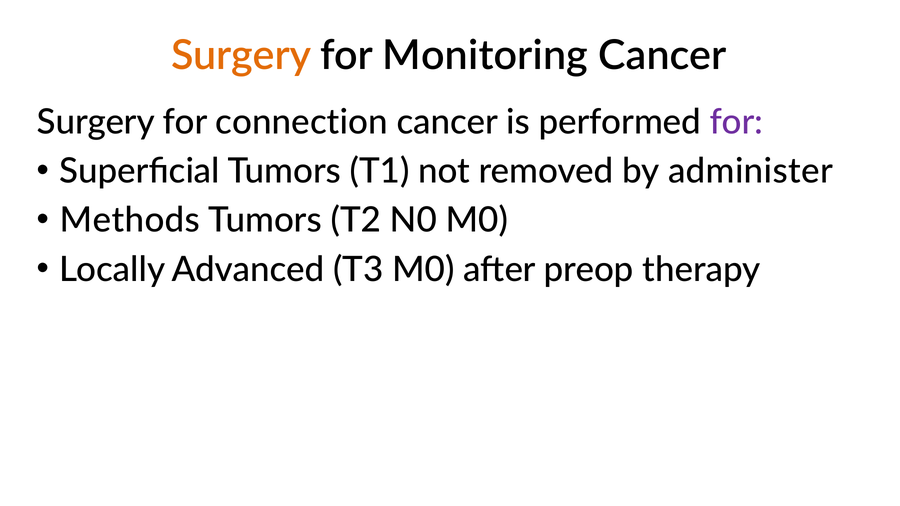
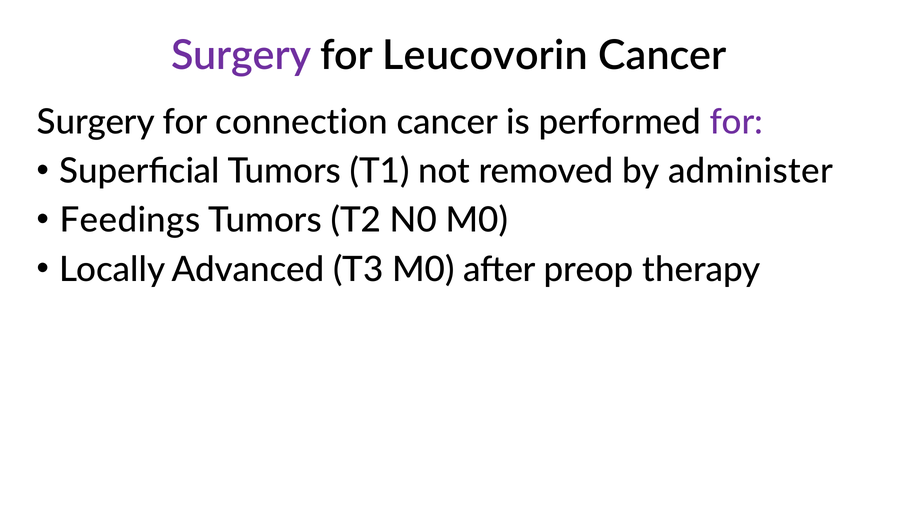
Surgery at (241, 56) colour: orange -> purple
Monitoring: Monitoring -> Leucovorin
Methods: Methods -> Feedings
